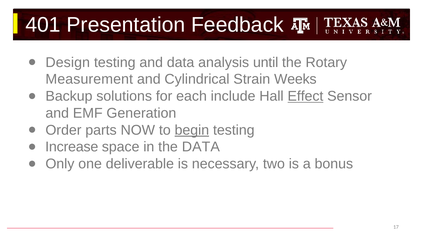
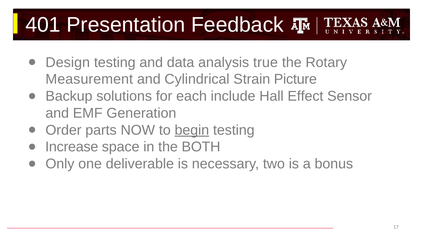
until: until -> true
Weeks: Weeks -> Picture
Effect underline: present -> none
the DATA: DATA -> BOTH
